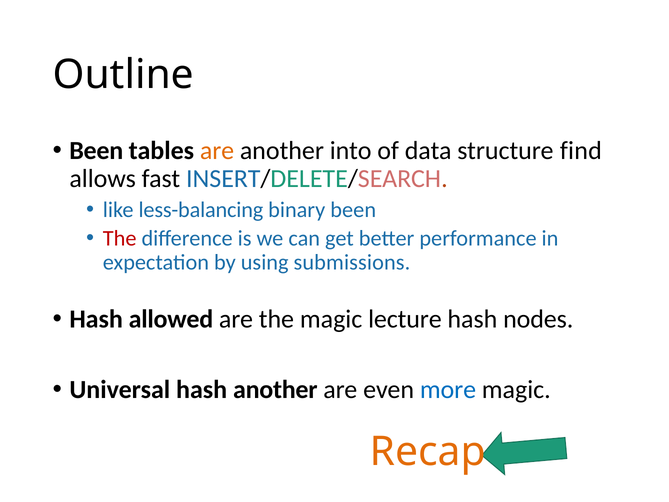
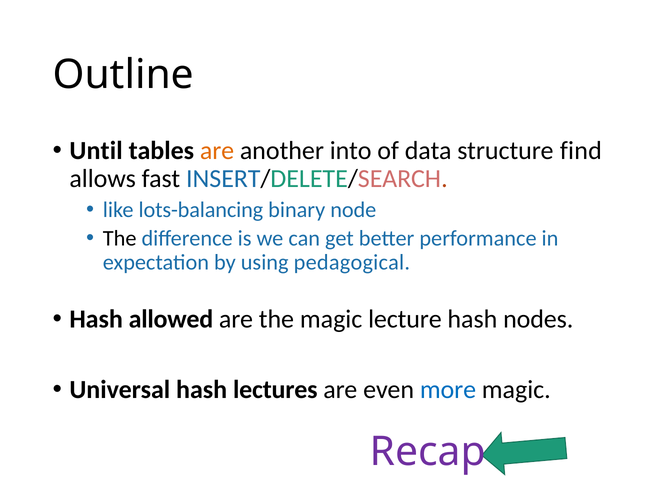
Been at (96, 151): Been -> Until
less-balancing: less-balancing -> lots-balancing
binary been: been -> node
The at (120, 238) colour: red -> black
submissions: submissions -> pedagogical
hash another: another -> lectures
Recap colour: orange -> purple
